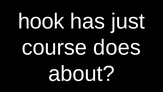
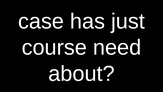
hook: hook -> case
does: does -> need
